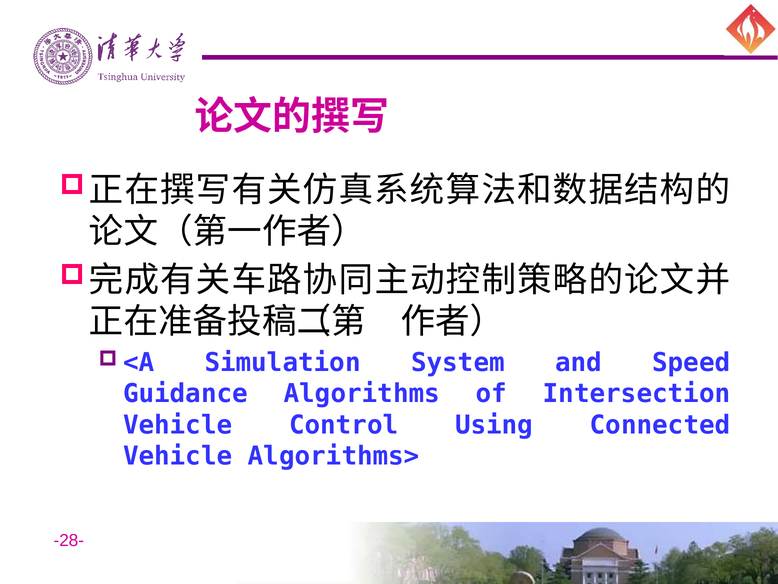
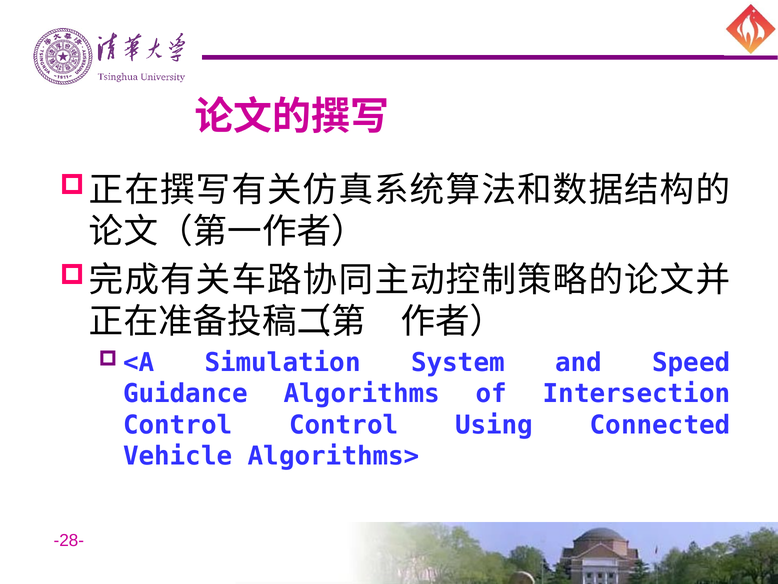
Vehicle at (178, 425): Vehicle -> Control
